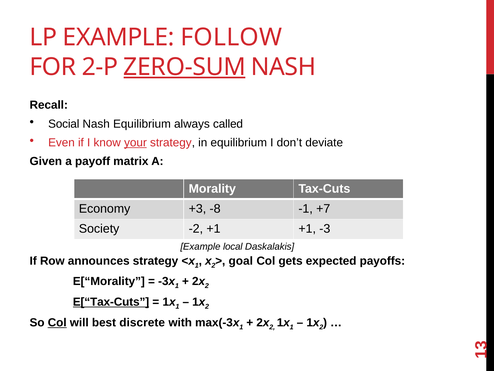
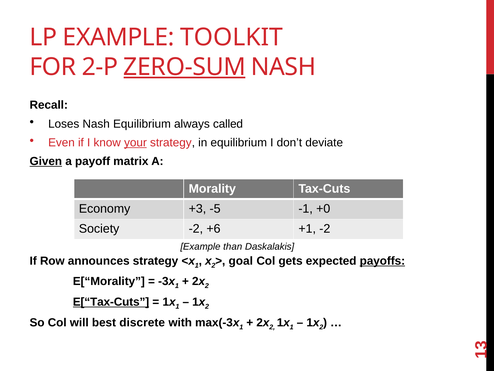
FOLLOW: FOLLOW -> TOOLKIT
Social: Social -> Loses
Given underline: none -> present
-8: -8 -> -5
+7: +7 -> +0
-2 +1: +1 -> +6
+1 -3: -3 -> -2
local: local -> than
payoffs underline: none -> present
Col at (57, 322) underline: present -> none
